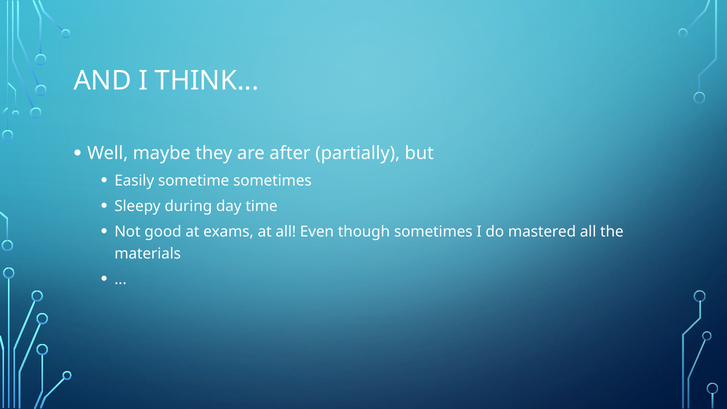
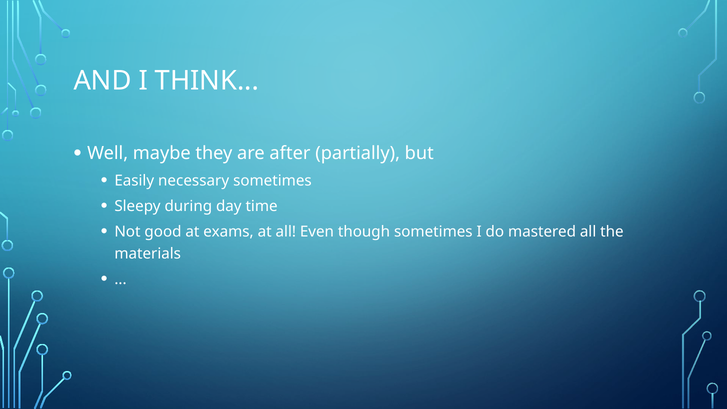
sometime: sometime -> necessary
